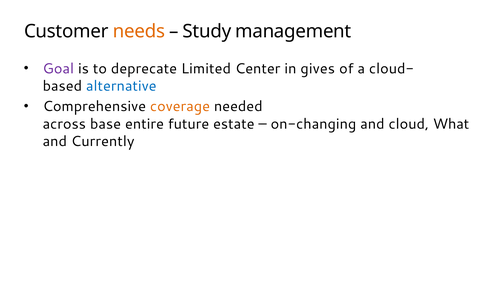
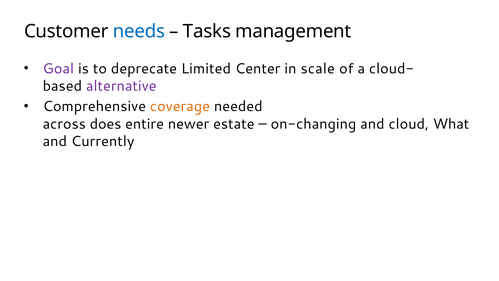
needs colour: orange -> blue
Study: Study -> Tasks
gives: gives -> scale
alternative colour: blue -> purple
base: base -> does
future: future -> newer
